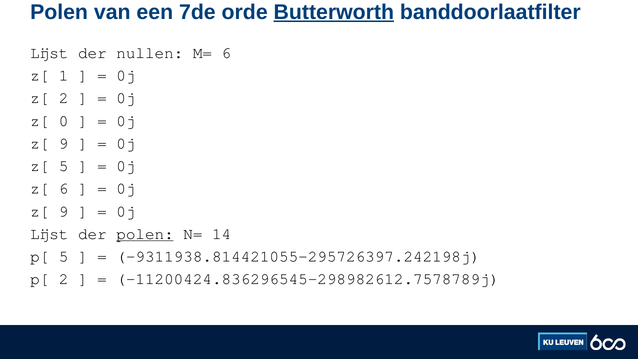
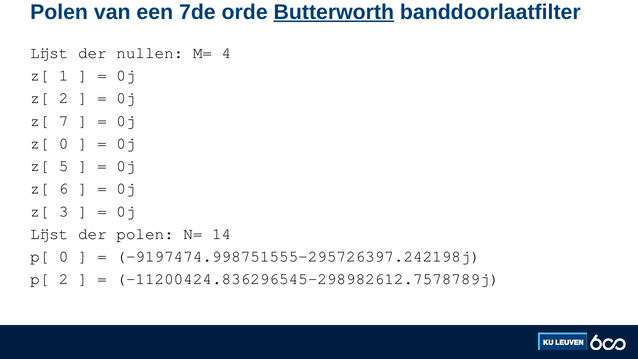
M= 6: 6 -> 4
0: 0 -> 7
9 at (64, 143): 9 -> 0
9 at (64, 211): 9 -> 3
polen at (145, 234) underline: present -> none
p[ 5: 5 -> 0
-9311938.814421055-295726397.242198j: -9311938.814421055-295726397.242198j -> -9197474.998751555-295726397.242198j
